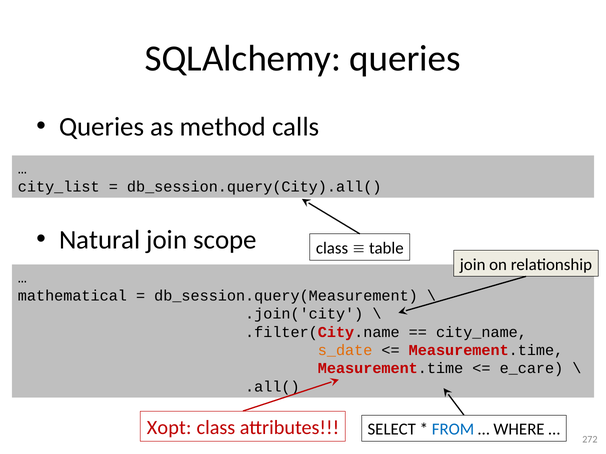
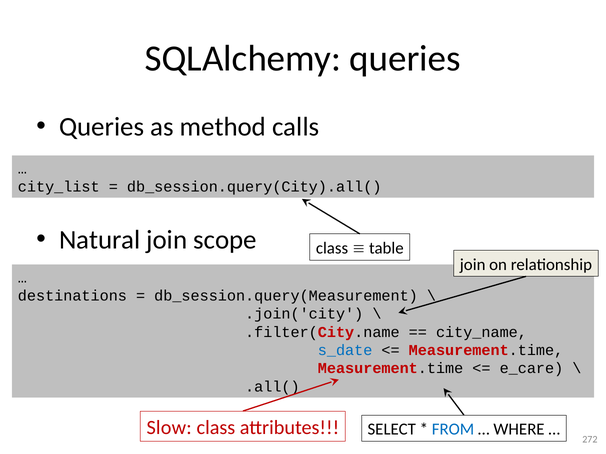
mathematical: mathematical -> destinations
s_date colour: orange -> blue
Xopt: Xopt -> Slow
